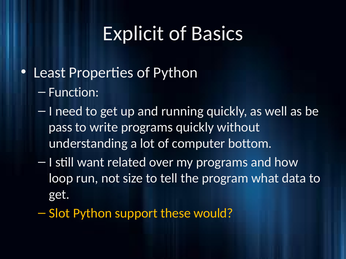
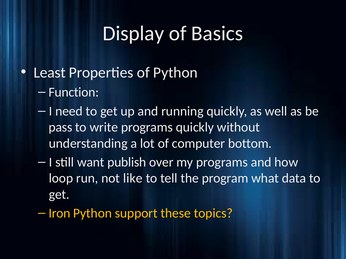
Explicit: Explicit -> Display
related: related -> publish
size: size -> like
Slot: Slot -> Iron
would: would -> topics
